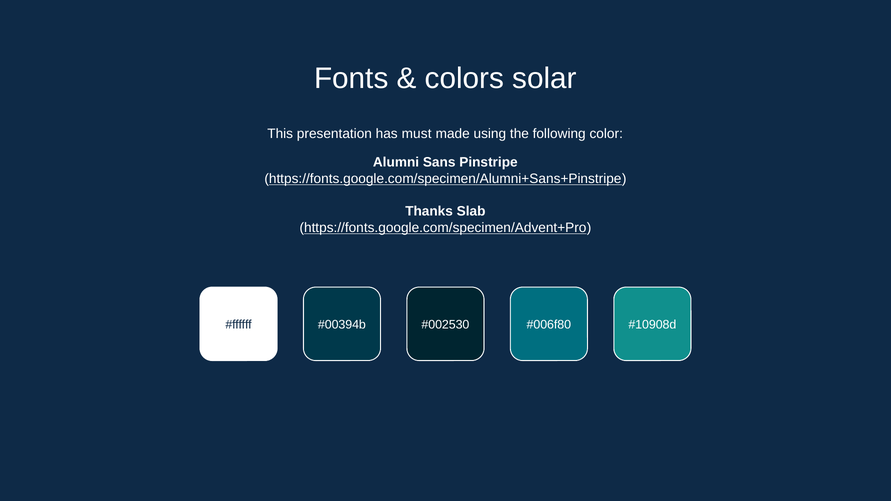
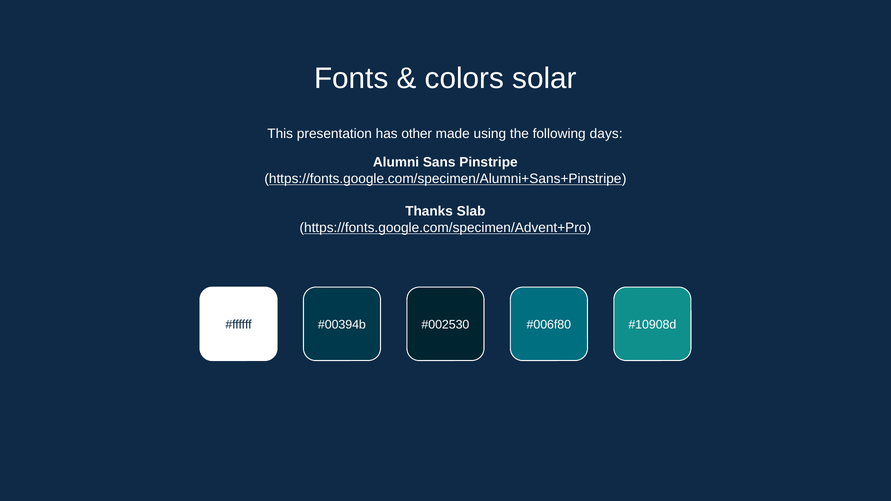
must: must -> other
color: color -> days
